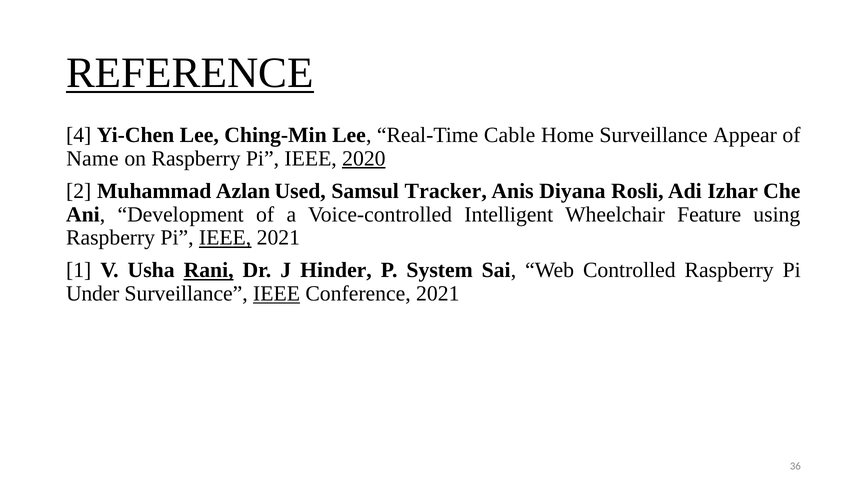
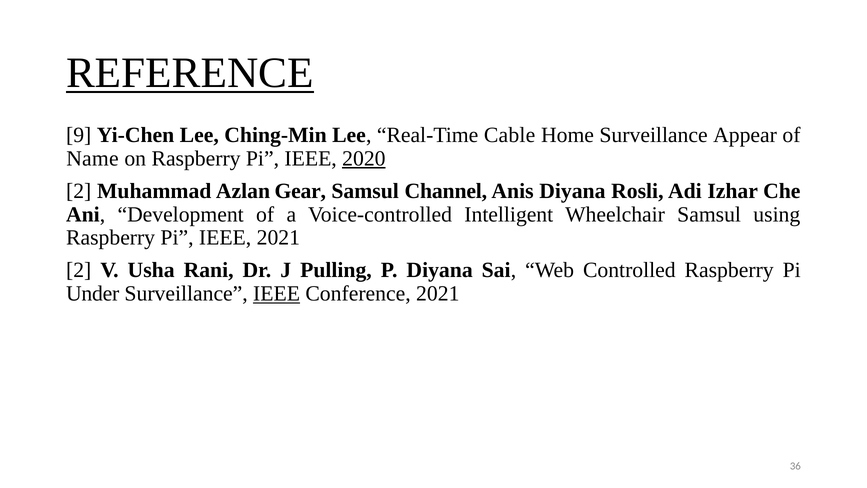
4: 4 -> 9
Used: Used -> Gear
Tracker: Tracker -> Channel
Wheelchair Feature: Feature -> Samsul
IEEE at (225, 238) underline: present -> none
1 at (79, 270): 1 -> 2
Rani underline: present -> none
Hinder: Hinder -> Pulling
P System: System -> Diyana
